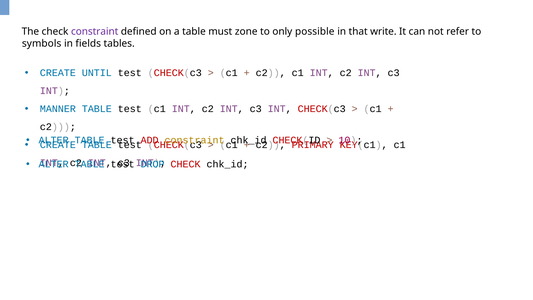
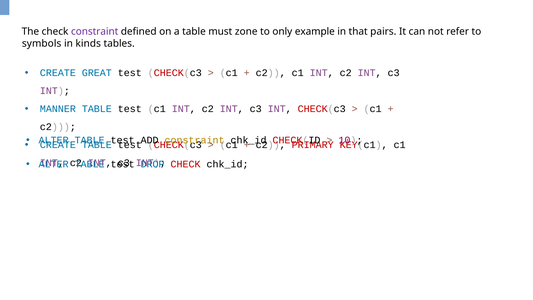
possible: possible -> example
write: write -> pairs
fields: fields -> kinds
UNTIL: UNTIL -> GREAT
ADD colour: red -> black
